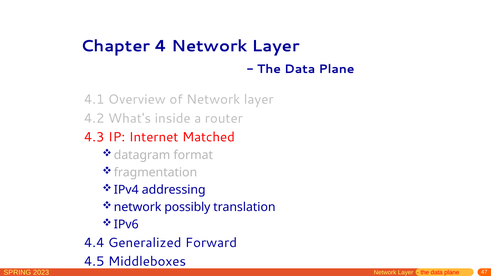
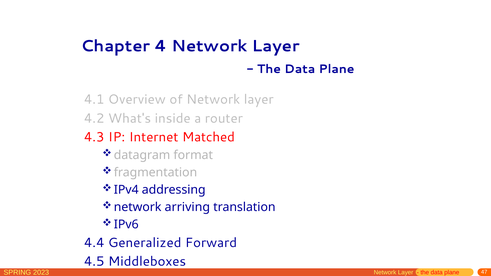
possibly: possibly -> arriving
